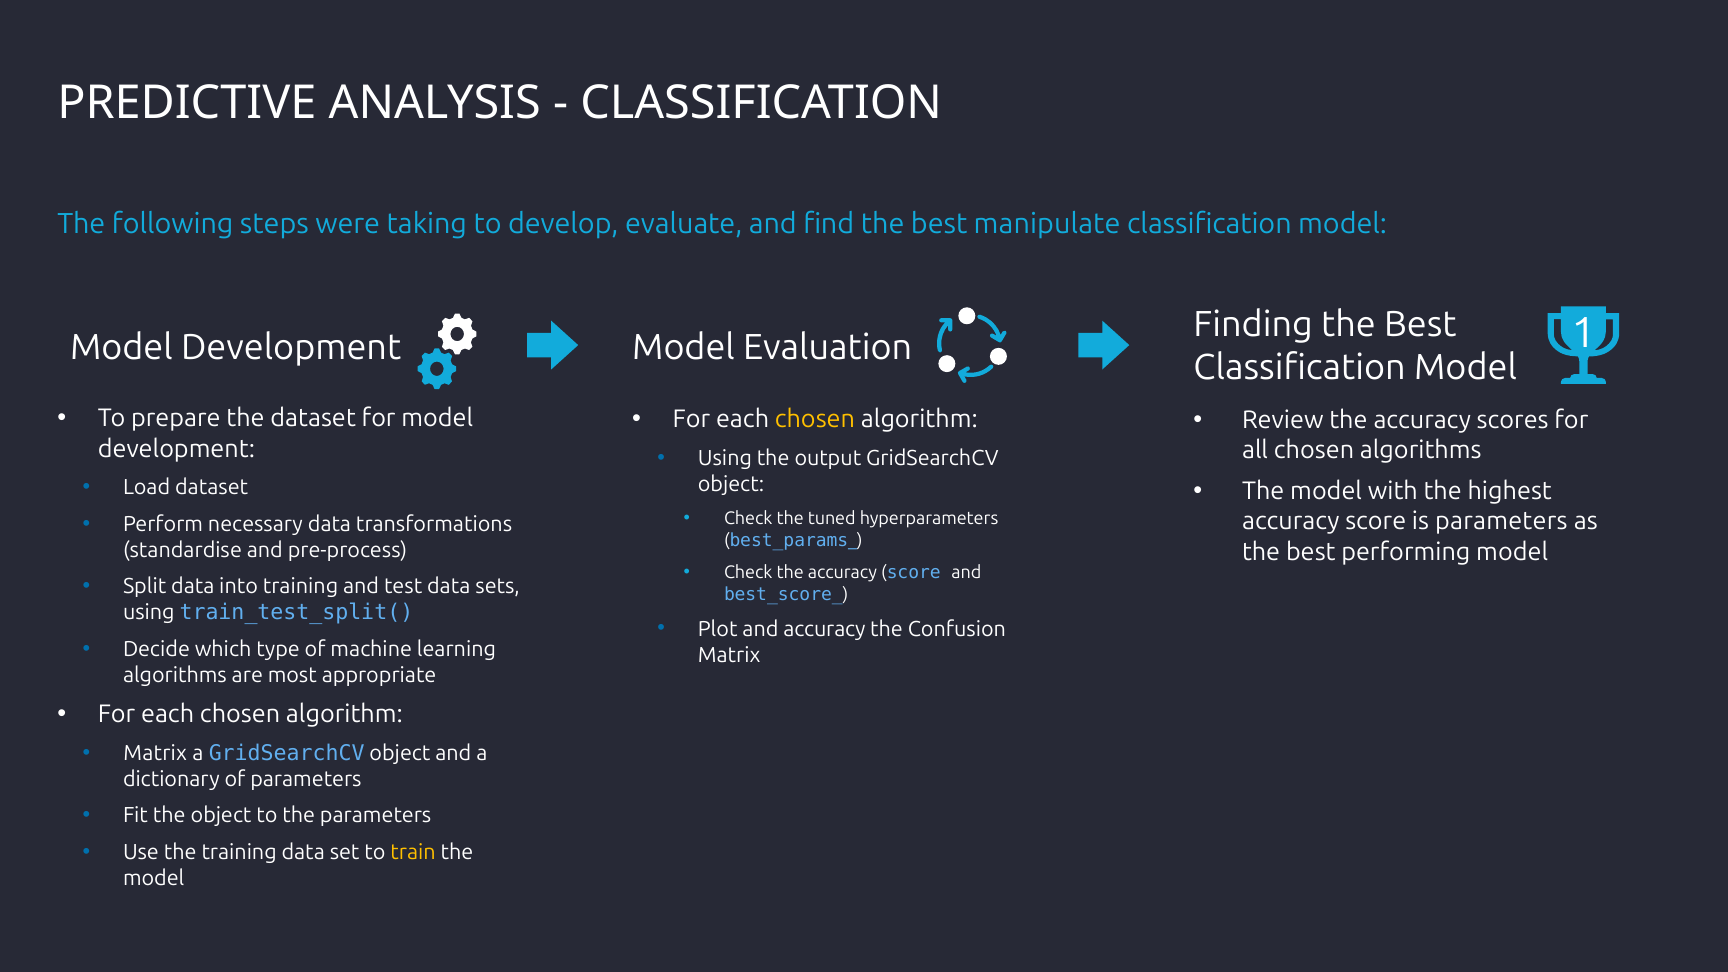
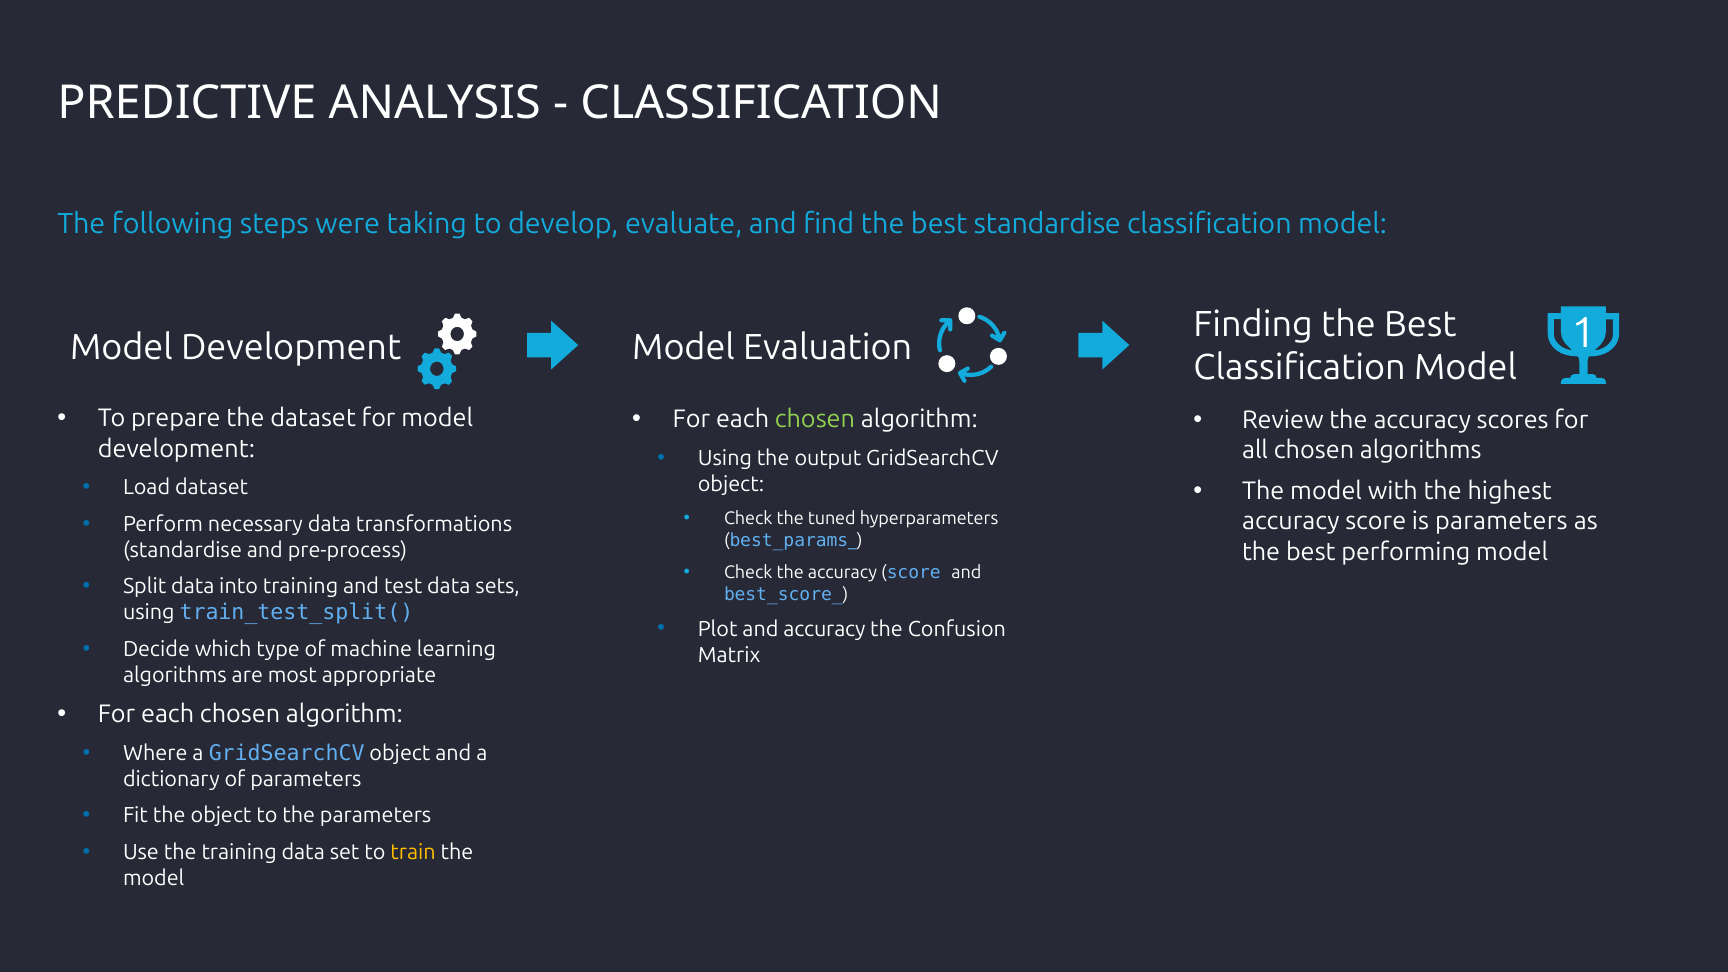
best manipulate: manipulate -> standardise
chosen at (815, 420) colour: yellow -> light green
Matrix at (155, 753): Matrix -> Where
